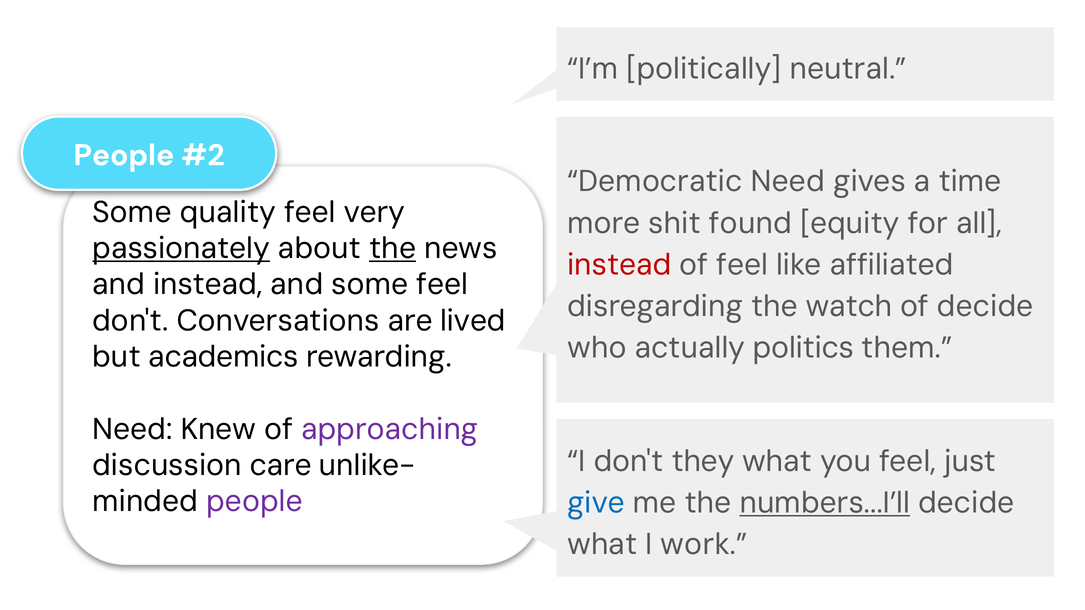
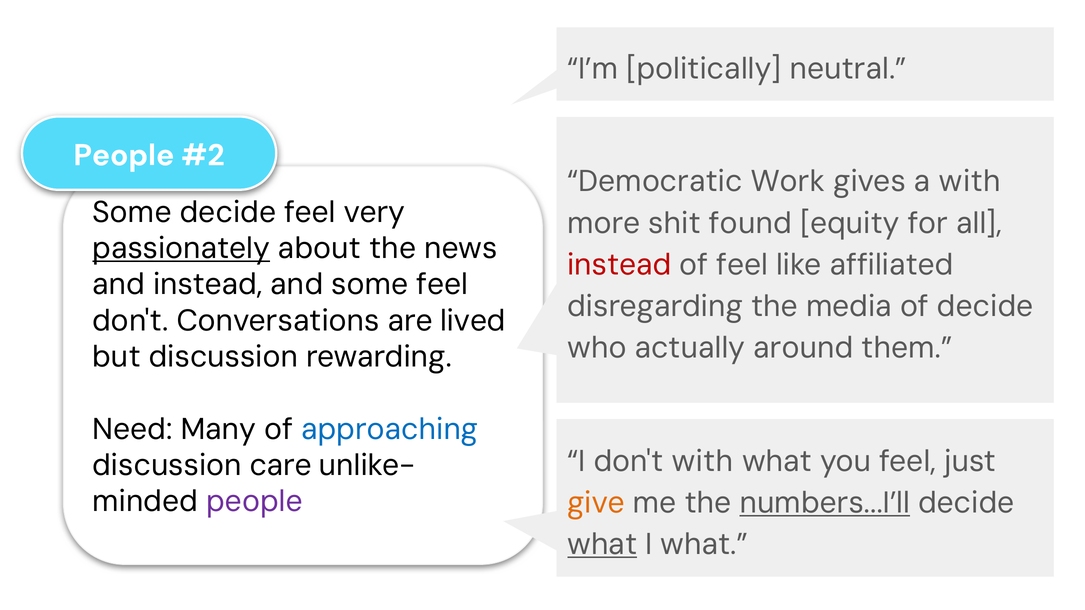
Democratic Need: Need -> Work
a time: time -> with
Some quality: quality -> decide
the at (393, 248) underline: present -> none
watch: watch -> media
politics: politics -> around
but academics: academics -> discussion
Knew: Knew -> Many
approaching colour: purple -> blue
don't they: they -> with
give colour: blue -> orange
what at (602, 545) underline: none -> present
I work: work -> what
